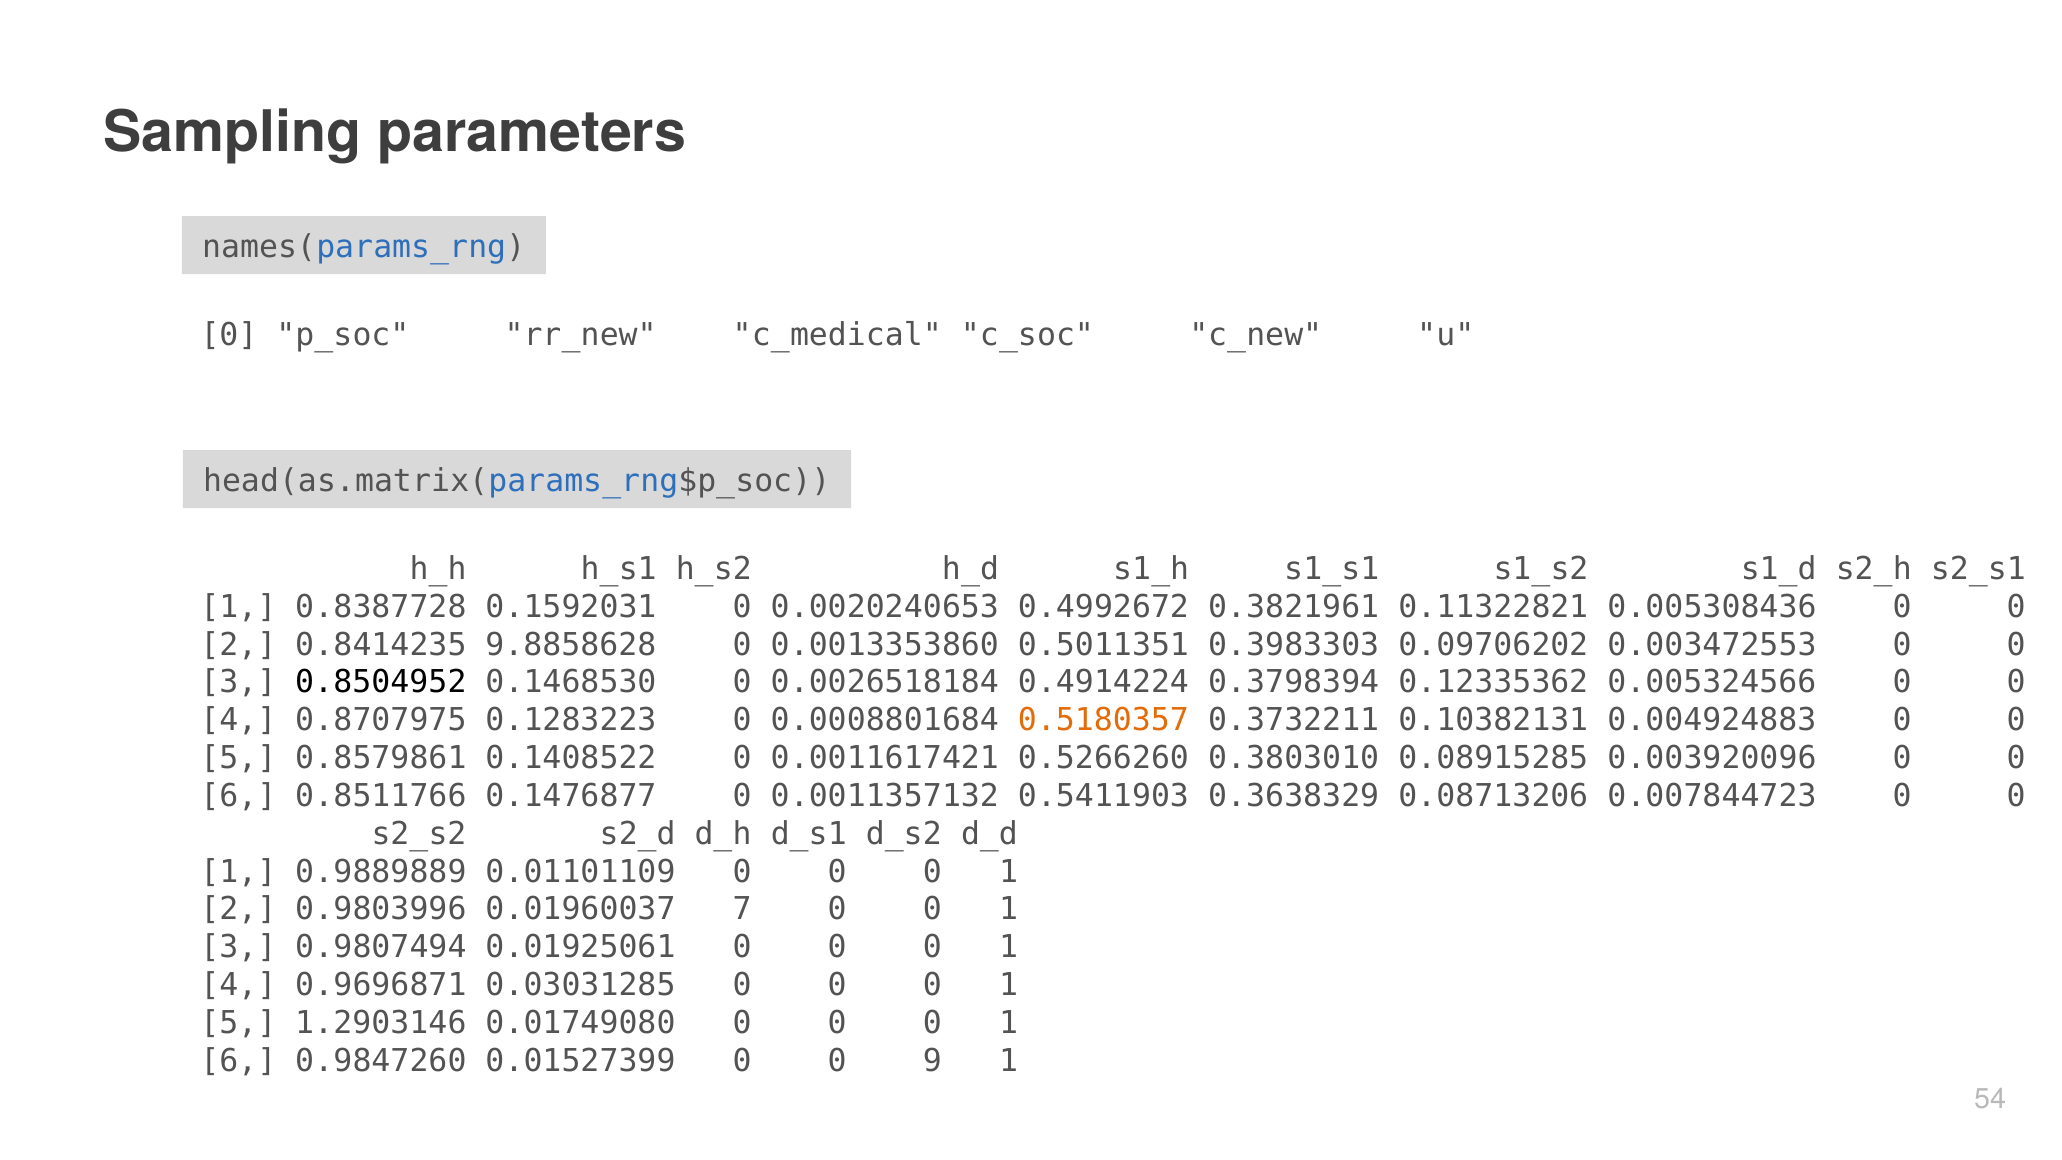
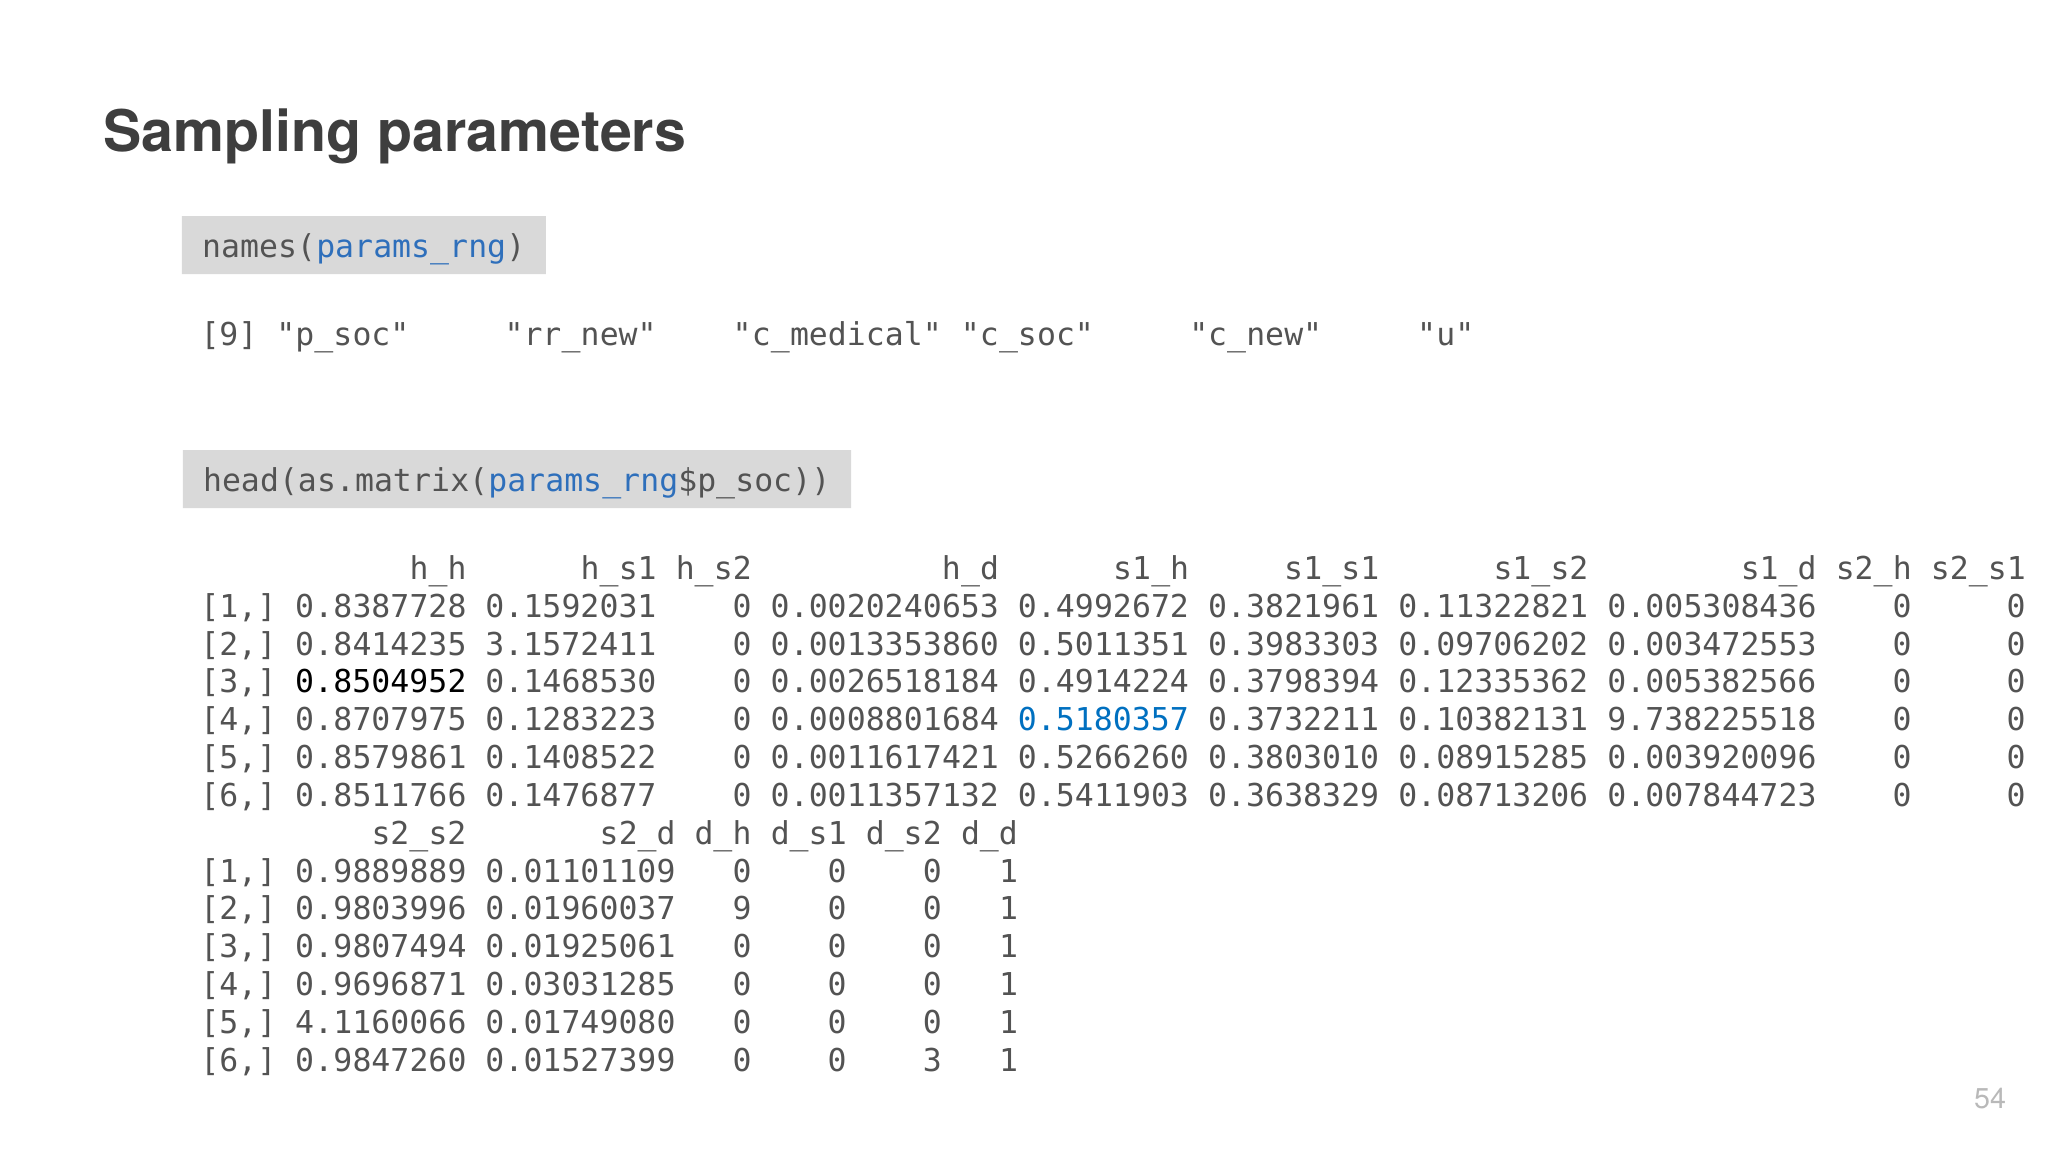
0 at (229, 335): 0 -> 9
9.8858628: 9.8858628 -> 3.1572411
0.005324566: 0.005324566 -> 0.005382566
0.5180357 colour: orange -> blue
0.004924883: 0.004924883 -> 9.738225518
0.01960037 7: 7 -> 9
1.2903146: 1.2903146 -> 4.1160066
0.01527399 0 0 9: 9 -> 3
